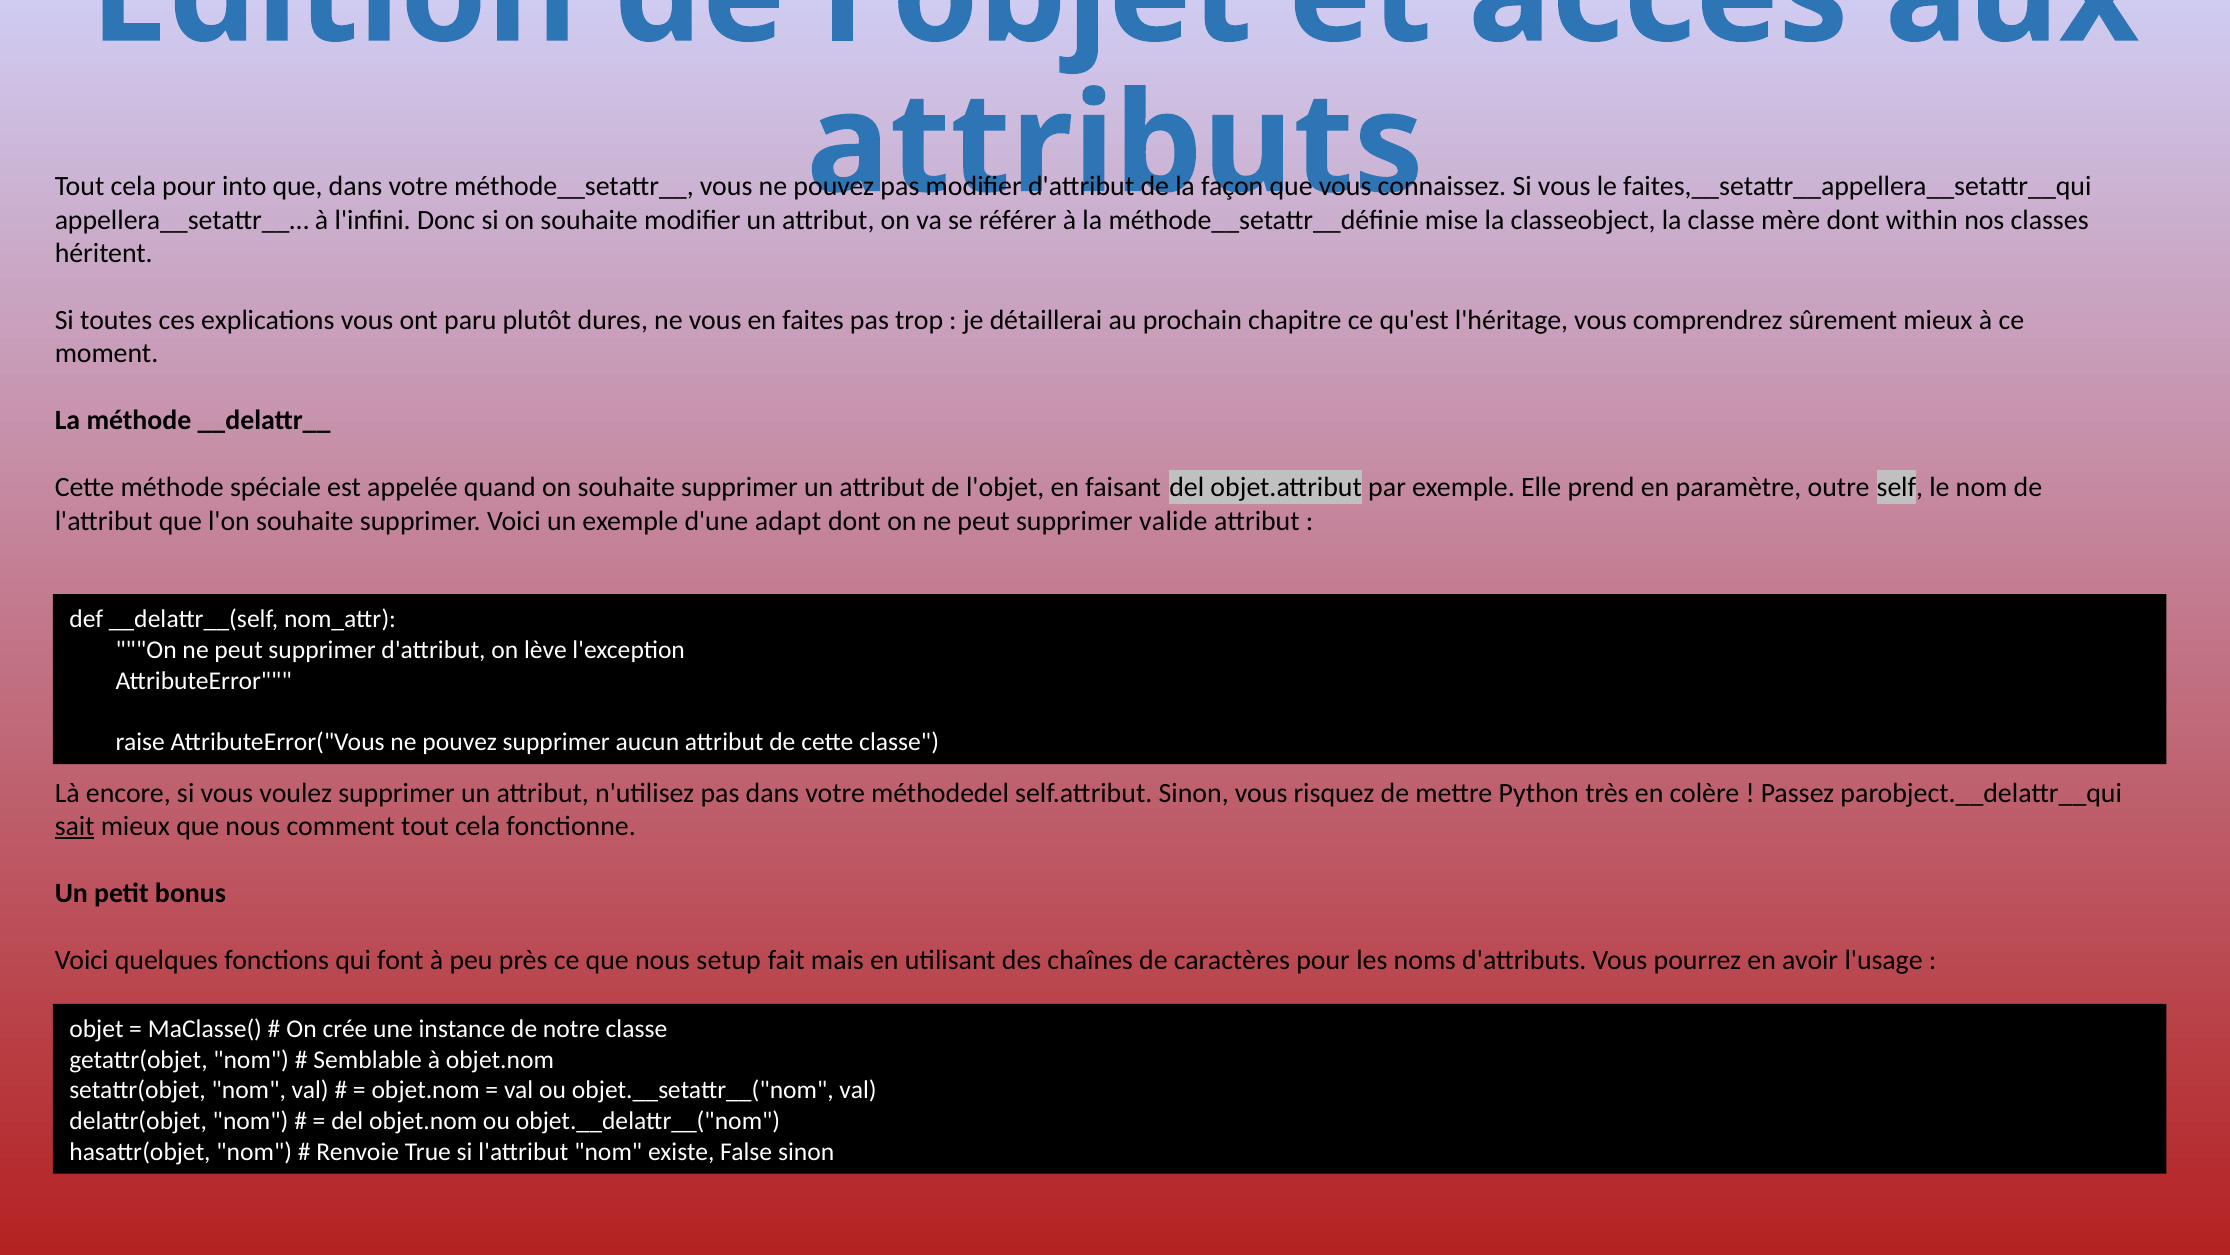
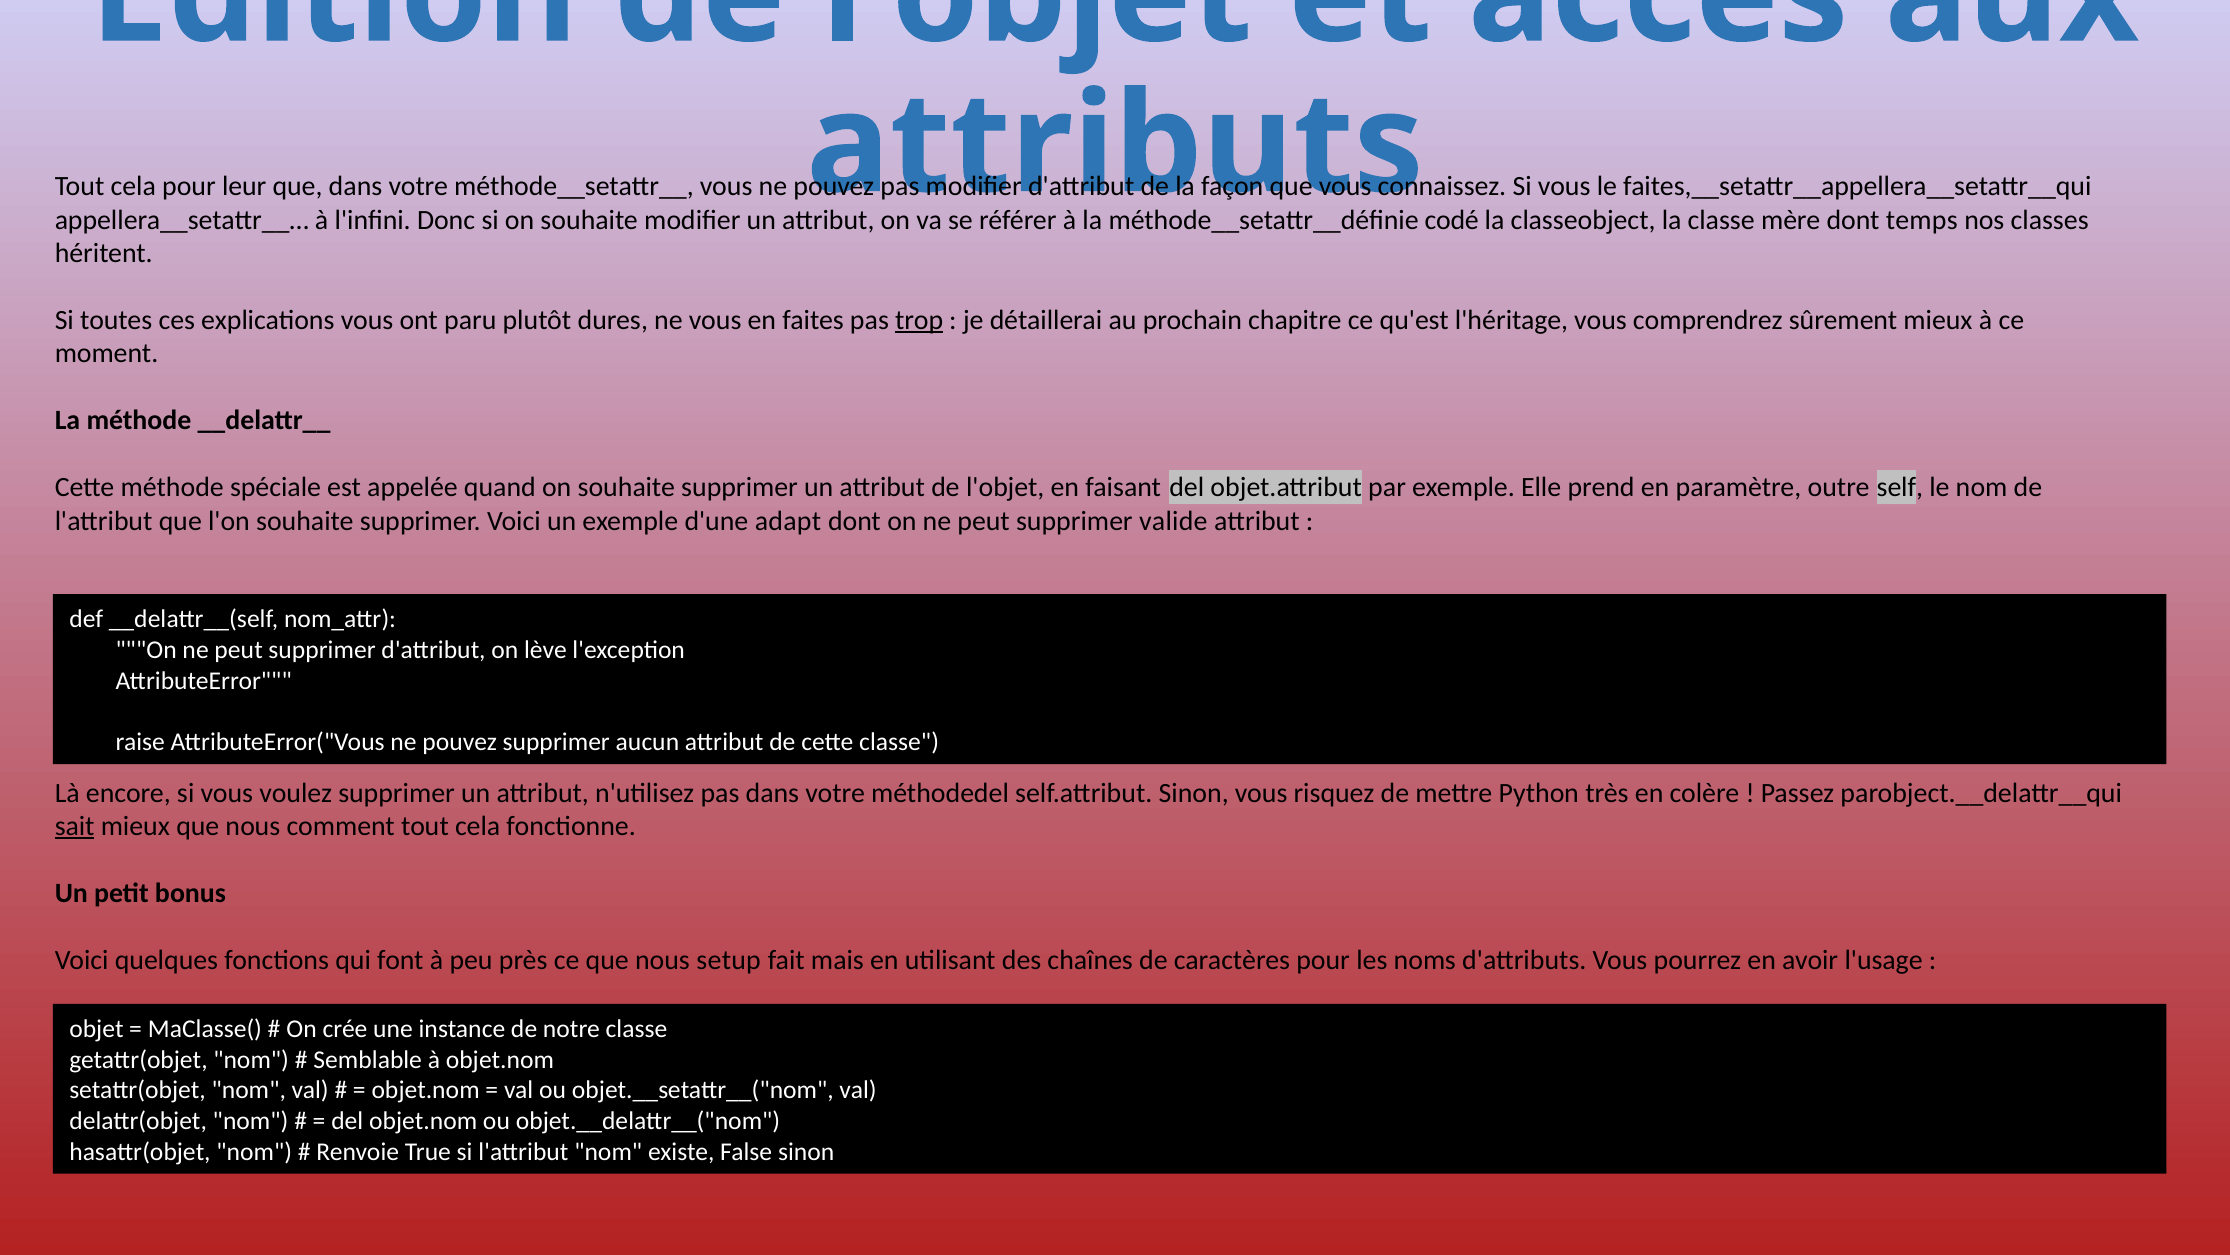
into: into -> leur
mise: mise -> codé
within: within -> temps
trop underline: none -> present
